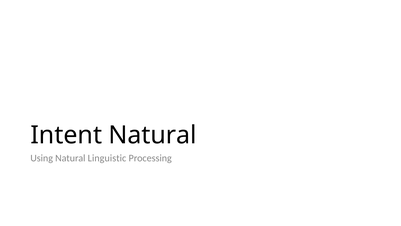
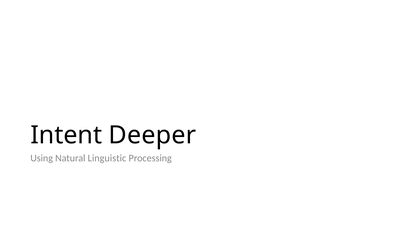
Intent Natural: Natural -> Deeper
